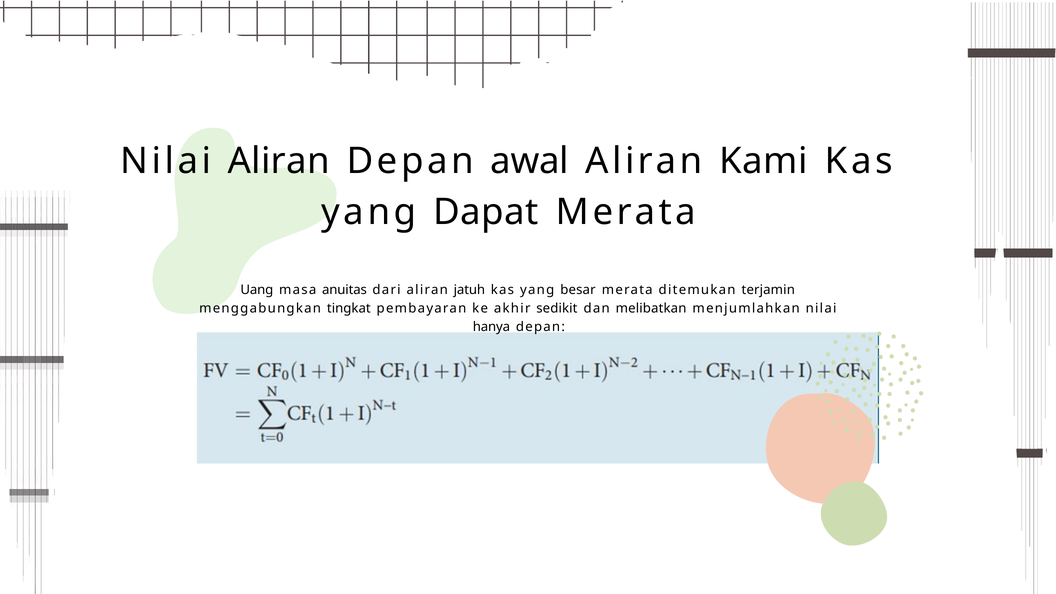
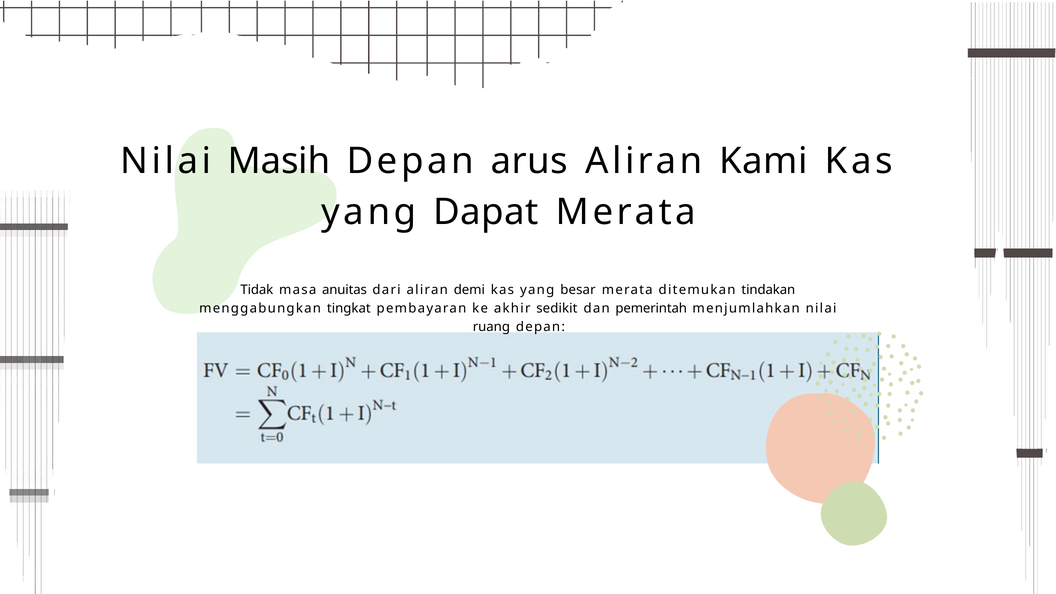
Nilai Aliran: Aliran -> Masih
awal: awal -> arus
Uang: Uang -> Tidak
jatuh: jatuh -> demi
terjamin: terjamin -> tindakan
melibatkan: melibatkan -> pemerintah
hanya: hanya -> ruang
